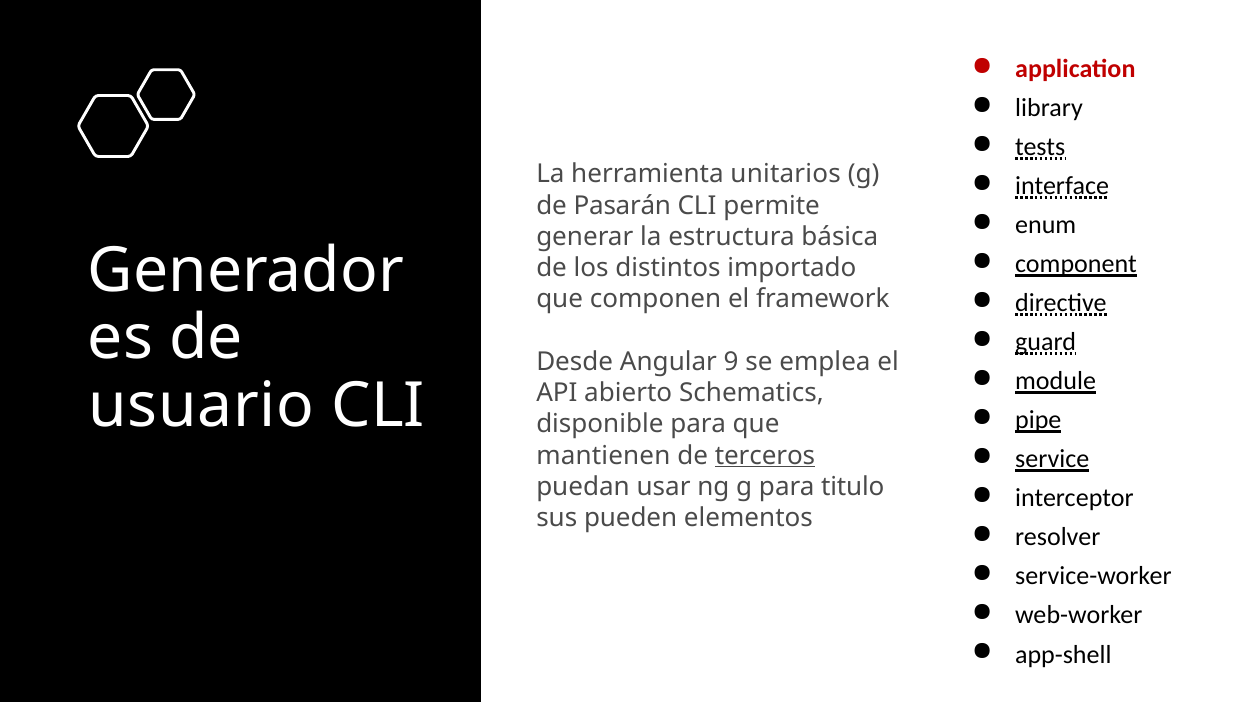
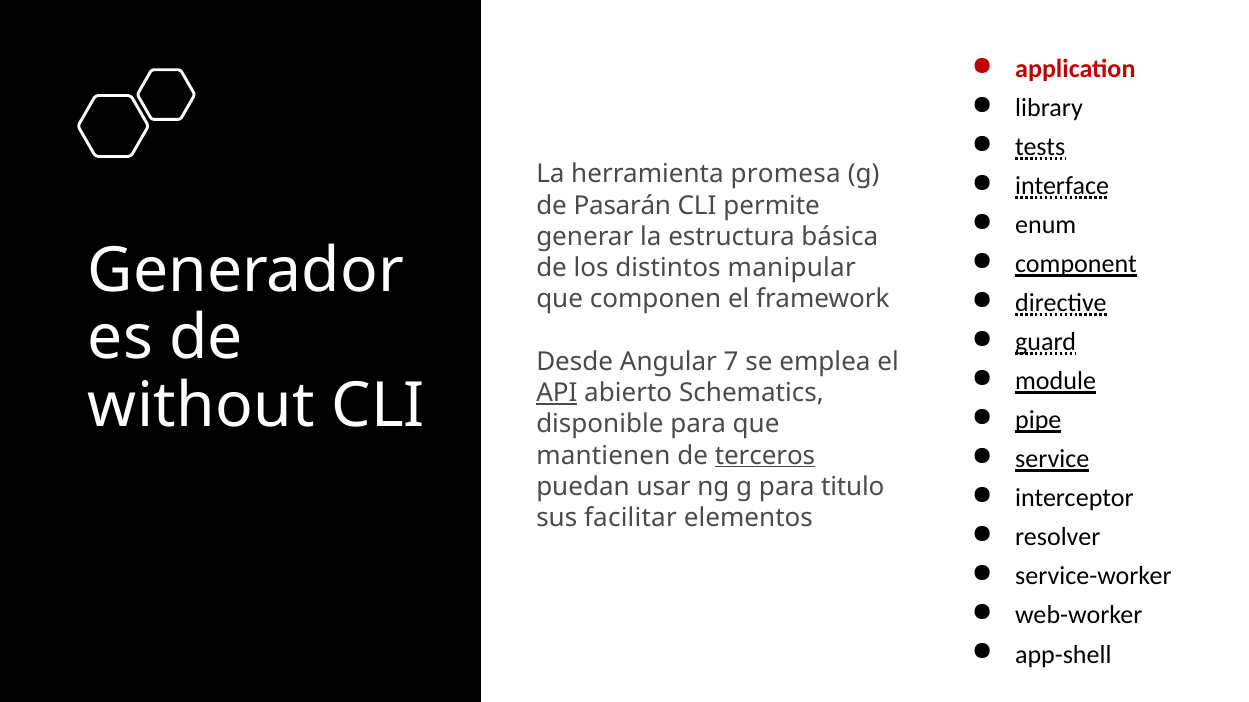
unitarios: unitarios -> promesa
importado: importado -> manipular
9: 9 -> 7
API underline: none -> present
usuario: usuario -> without
pueden: pueden -> facilitar
